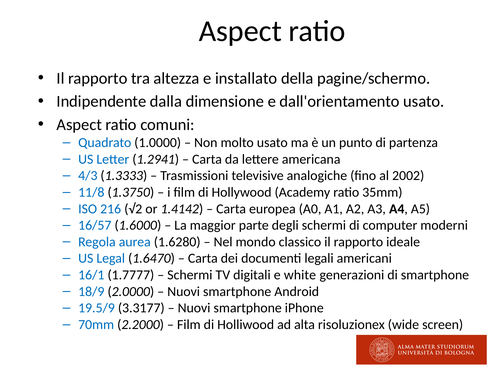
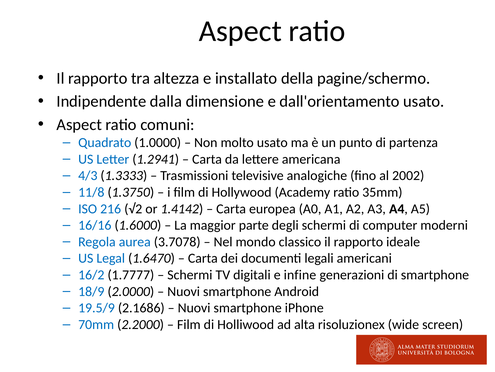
16/57: 16/57 -> 16/16
1.6280: 1.6280 -> 3.7078
16/1: 16/1 -> 16/2
white: white -> infine
3.3177: 3.3177 -> 2.1686
